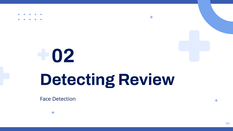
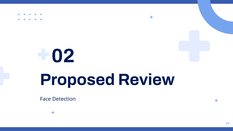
Detecting: Detecting -> Proposed
